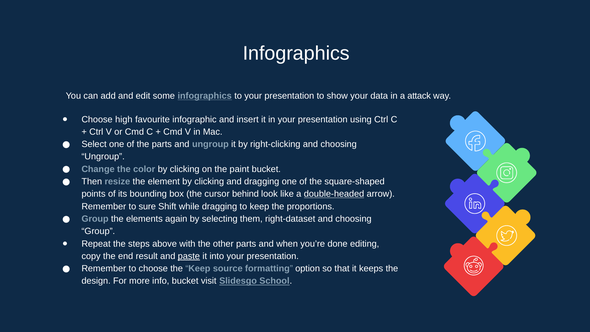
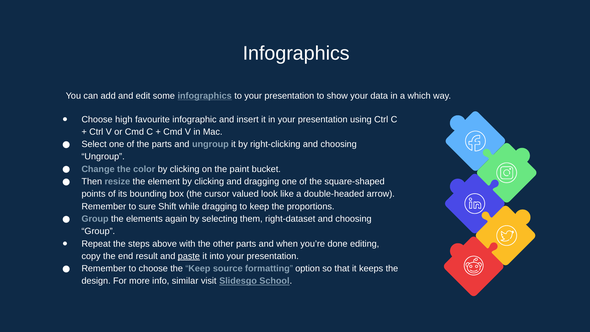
attack: attack -> which
behind: behind -> valued
double-headed underline: present -> none
info bucket: bucket -> similar
